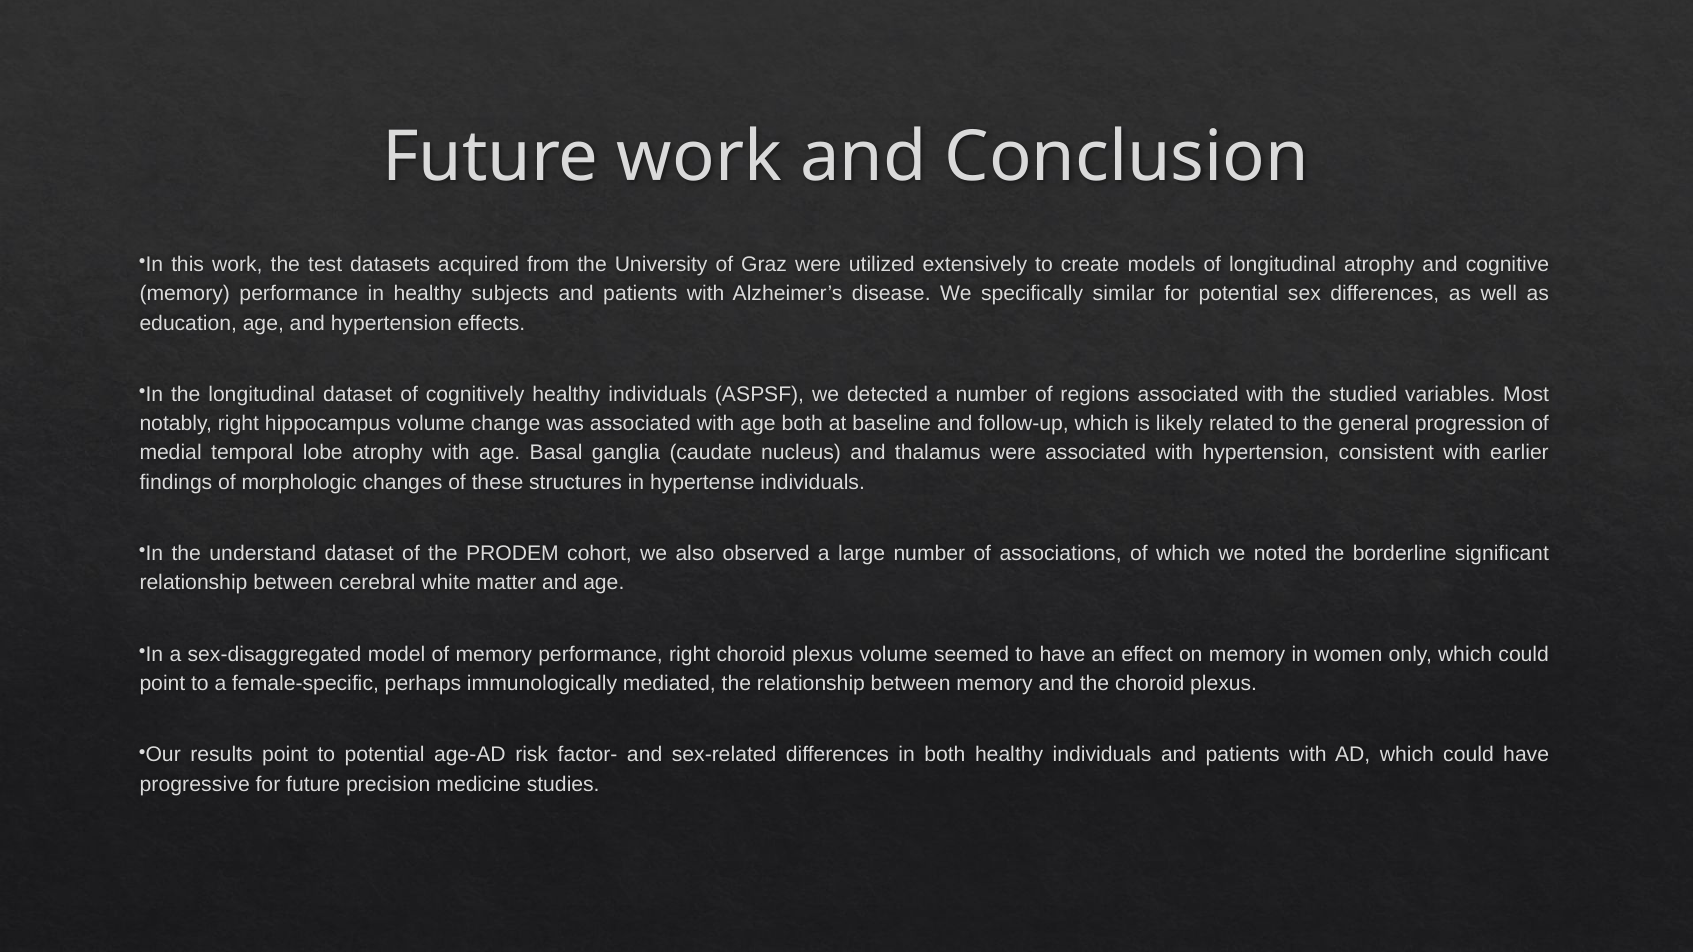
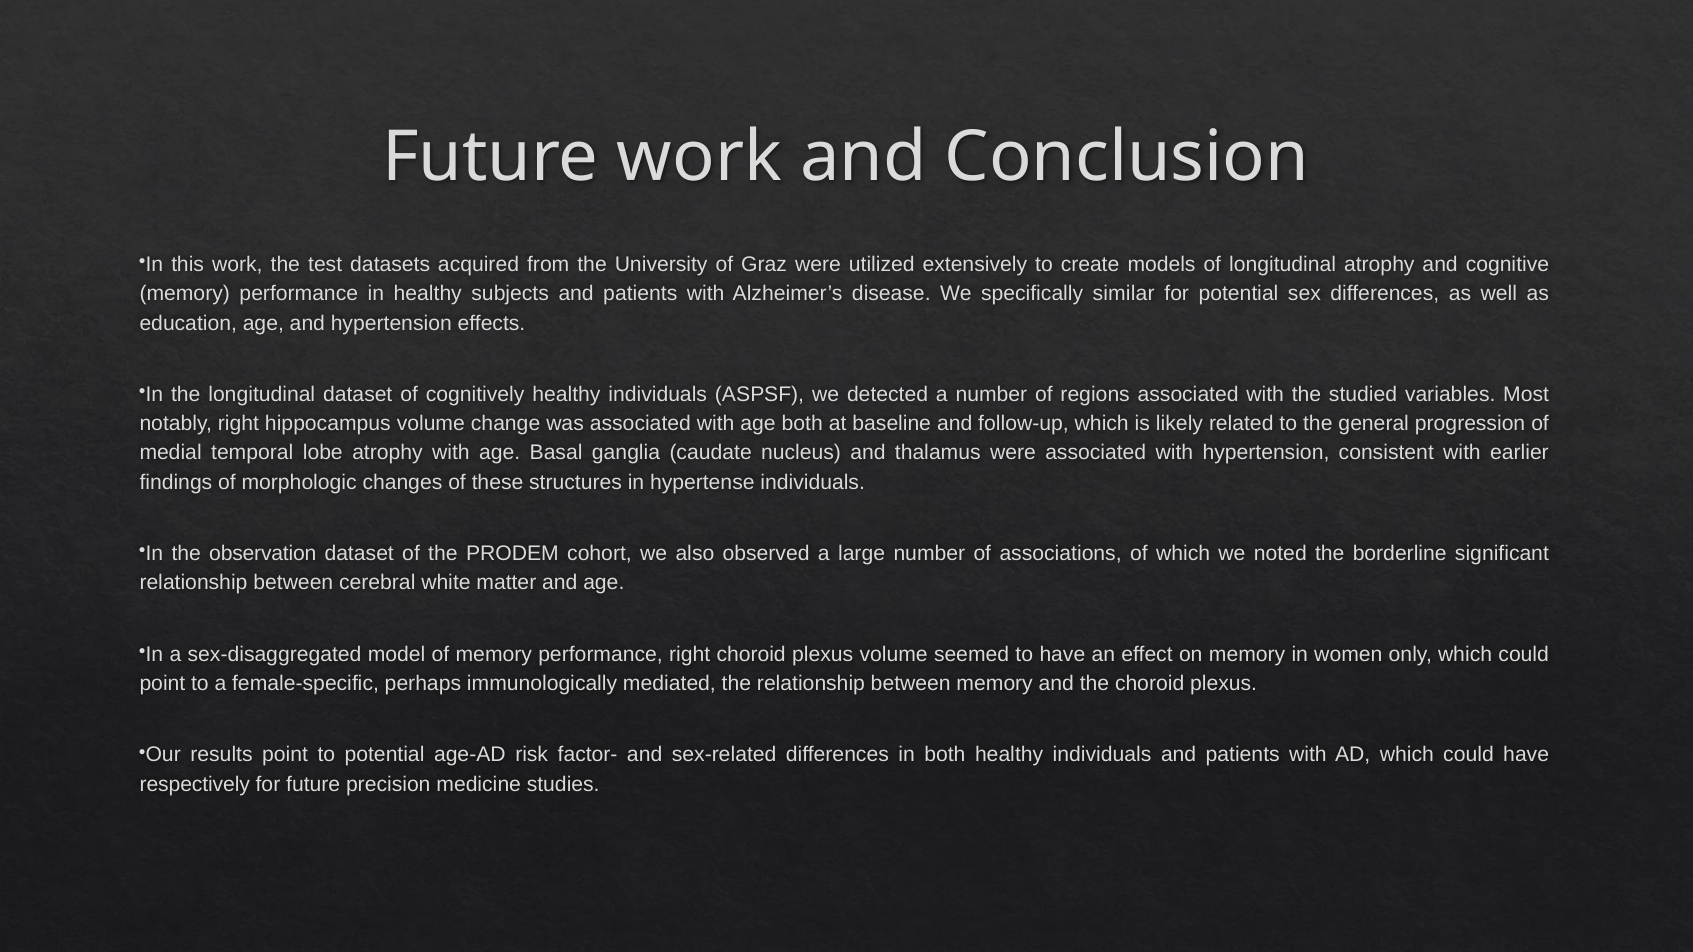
understand: understand -> observation
progressive: progressive -> respectively
